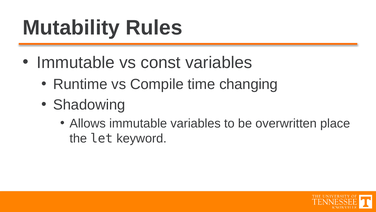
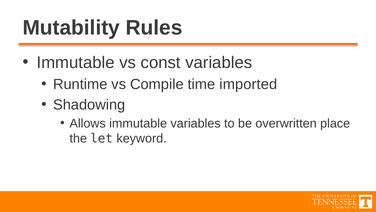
changing: changing -> imported
